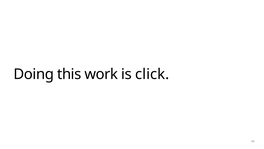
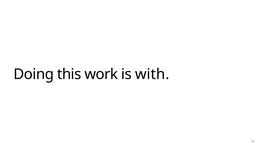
click: click -> with
